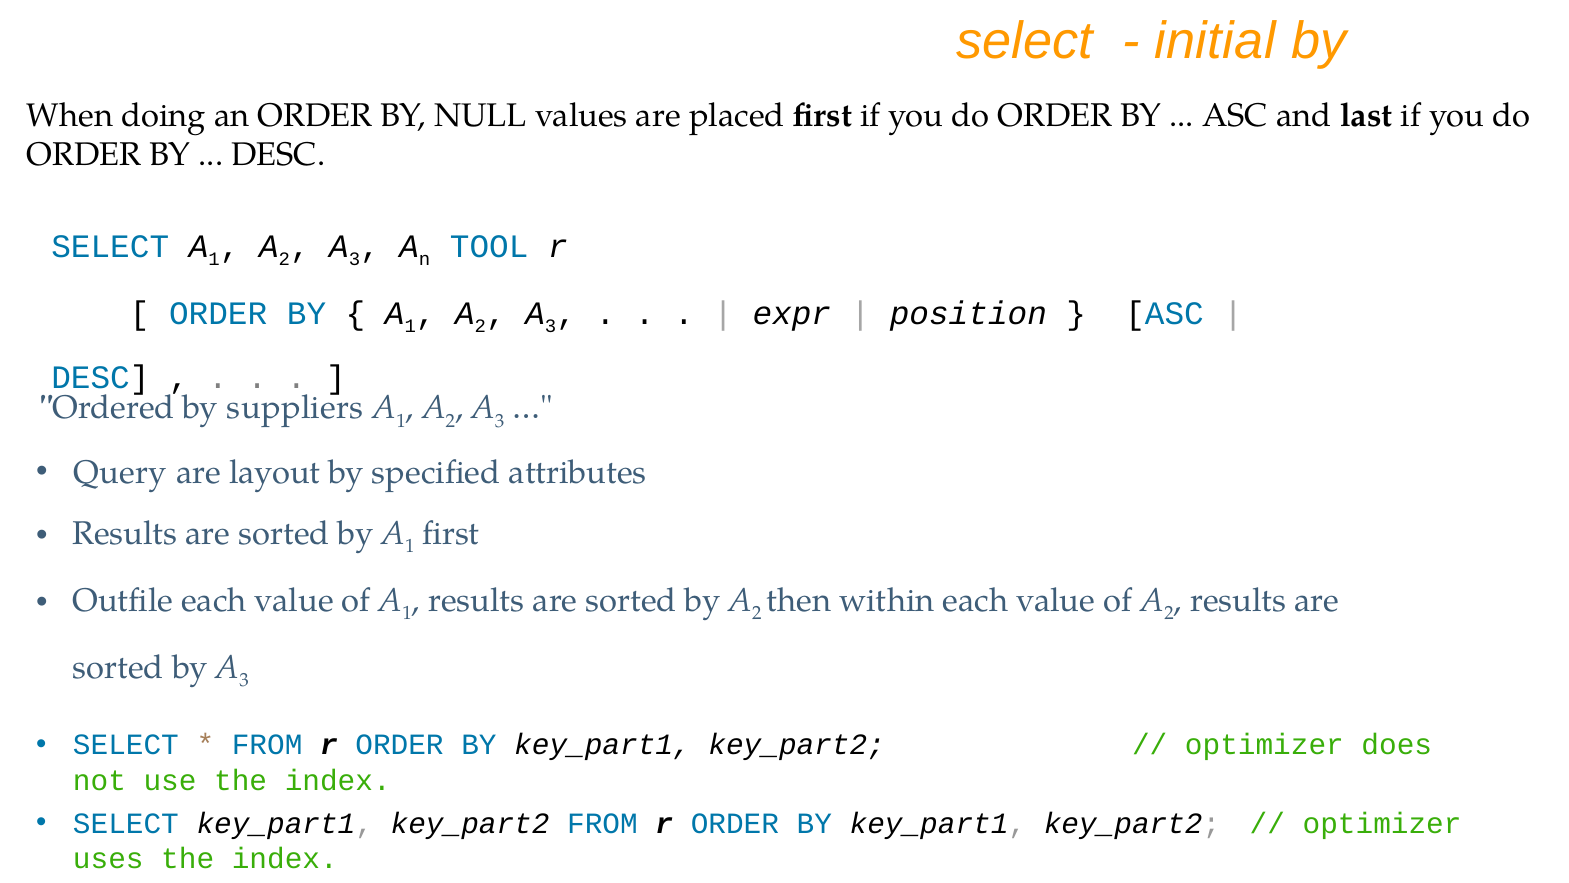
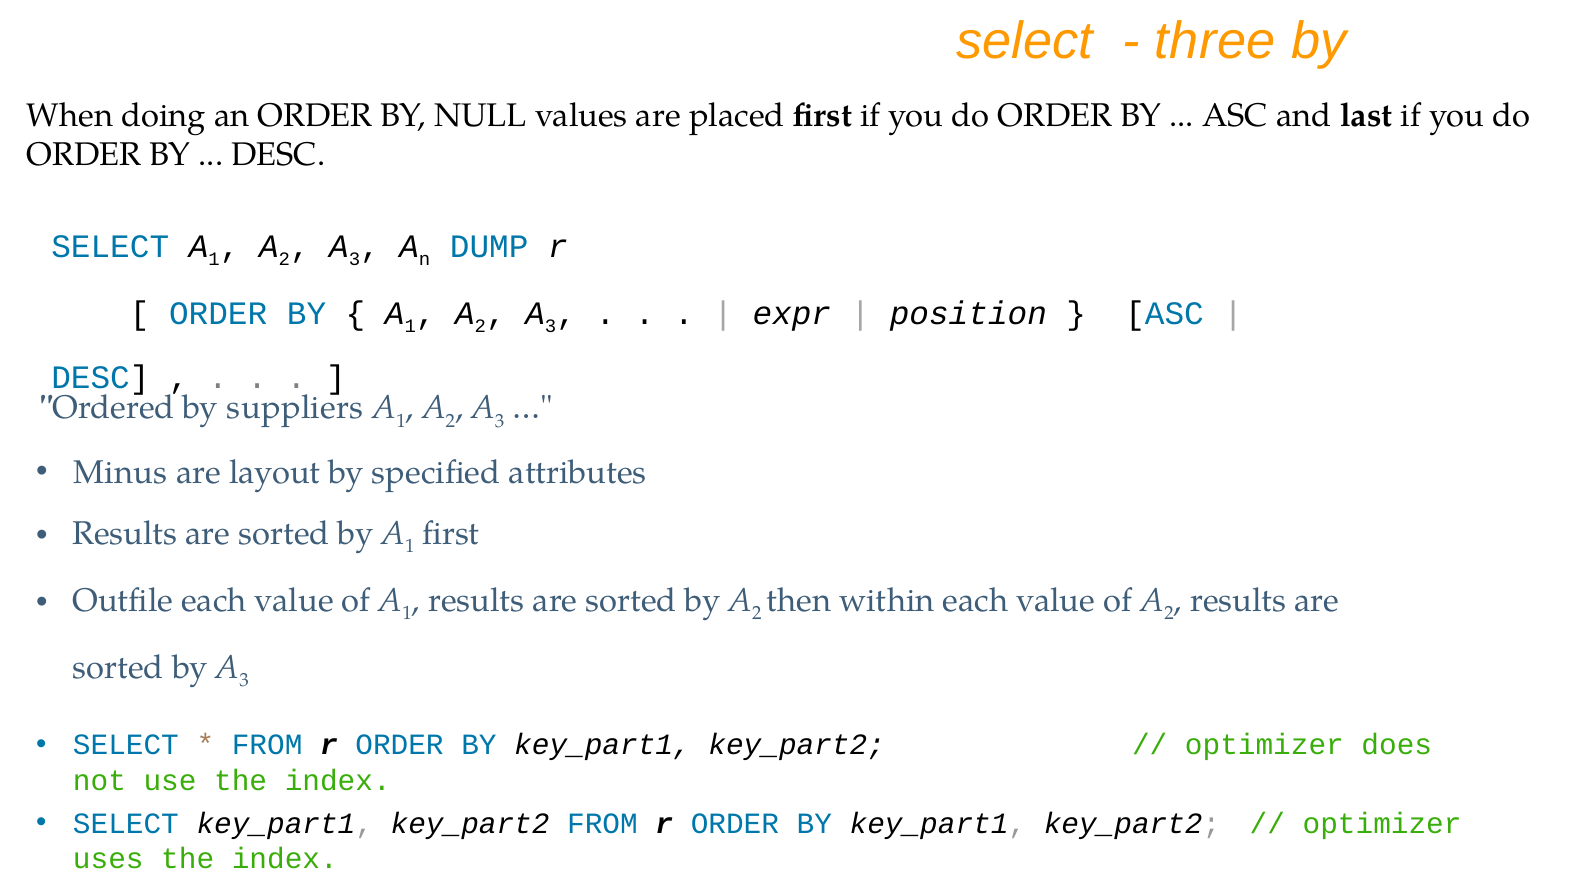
initial: initial -> three
TOOL: TOOL -> DUMP
Query: Query -> Minus
